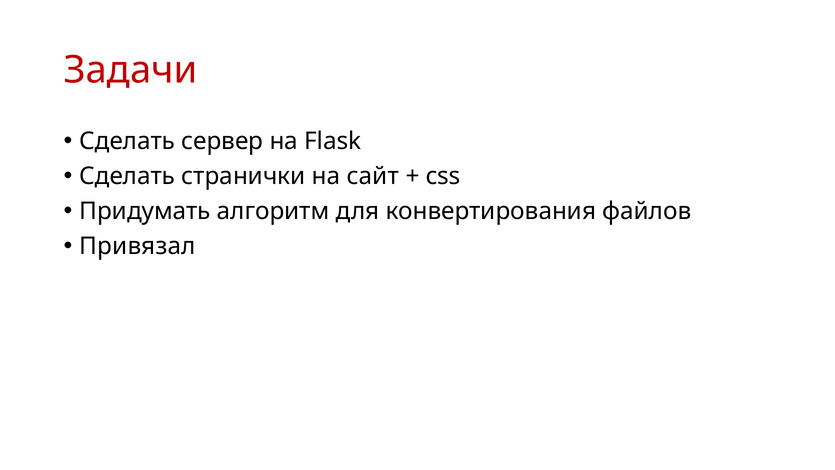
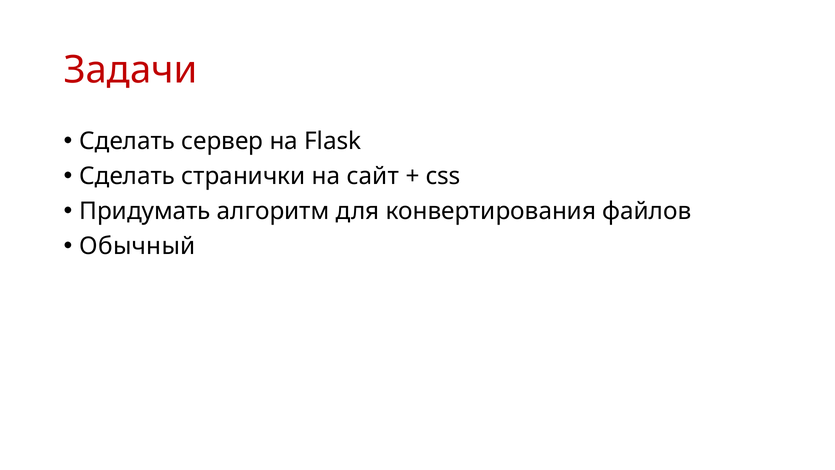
Привязал: Привязал -> Обычный
